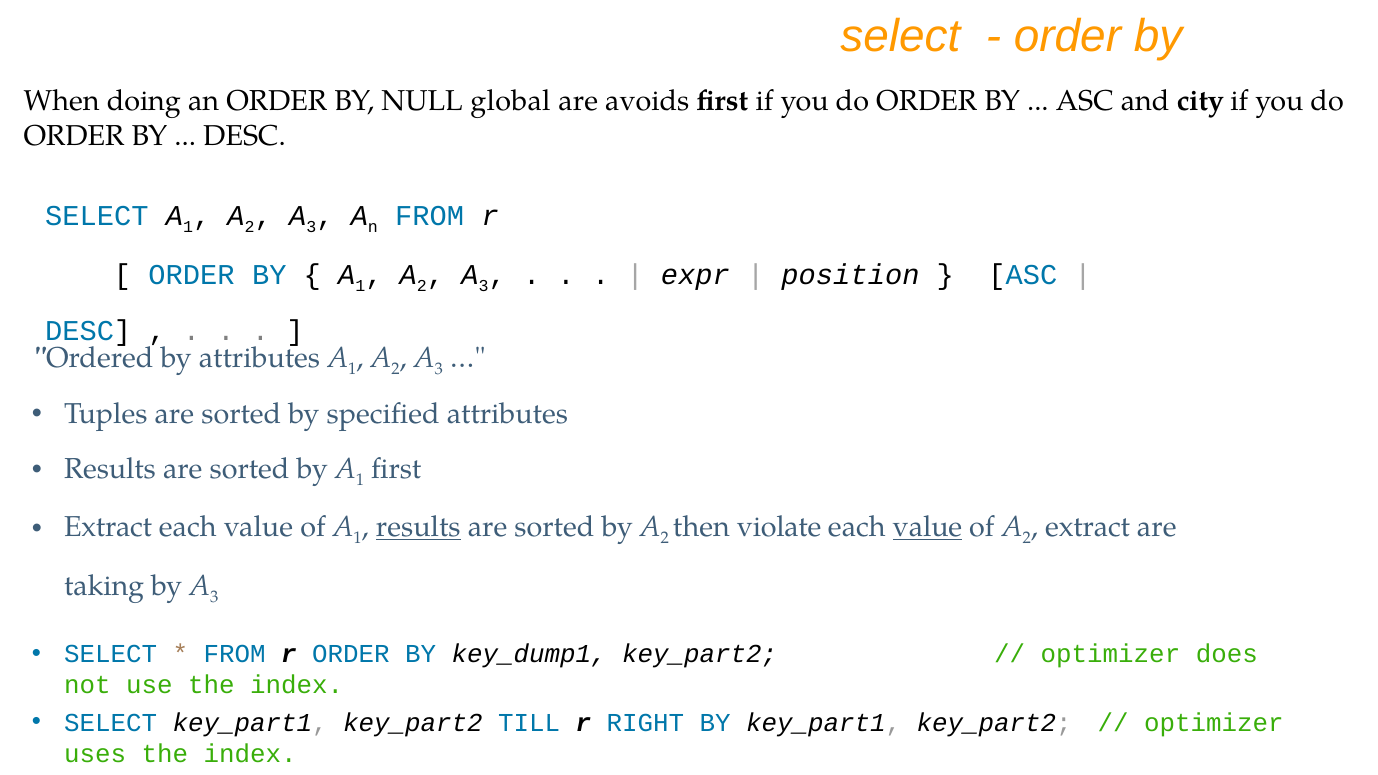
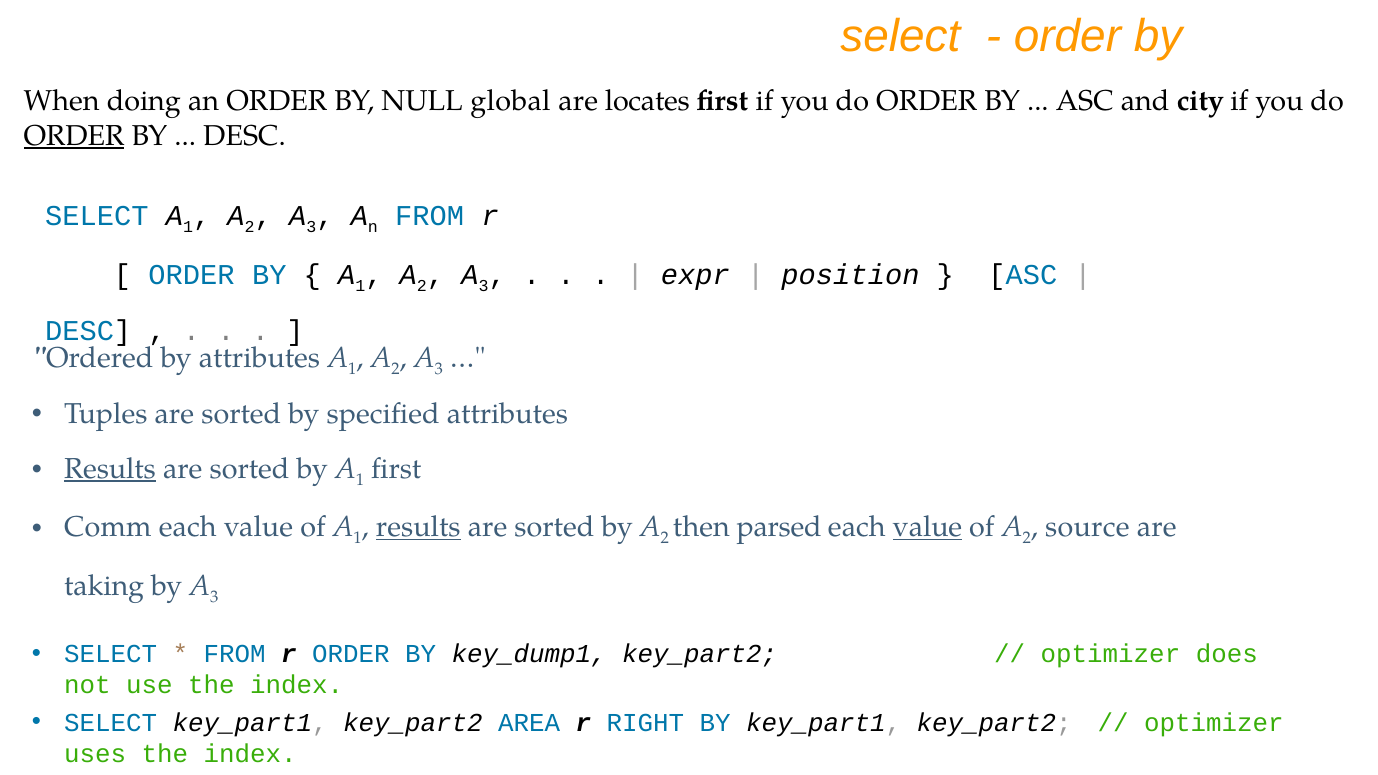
avoids: avoids -> locates
ORDER at (74, 136) underline: none -> present
Results at (110, 469) underline: none -> present
Extract at (108, 527): Extract -> Comm
violate: violate -> parsed
extract at (1088, 527): extract -> source
TILL: TILL -> AREA
